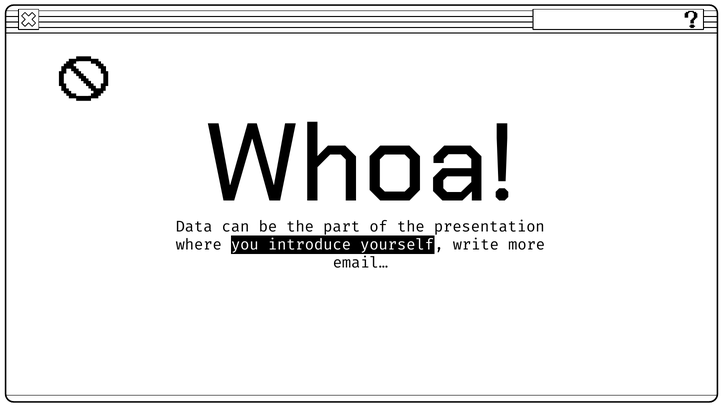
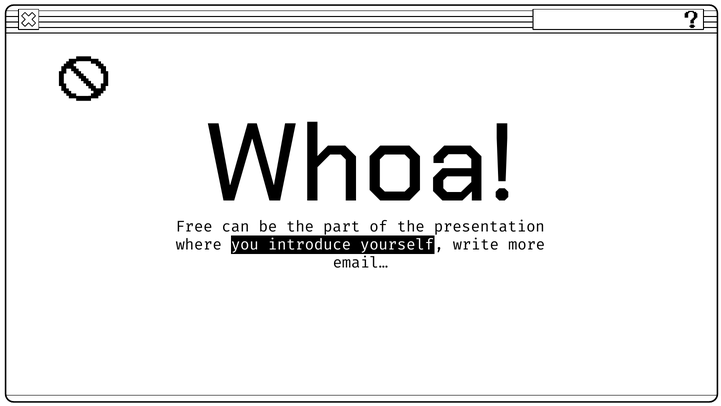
Data: Data -> Free
